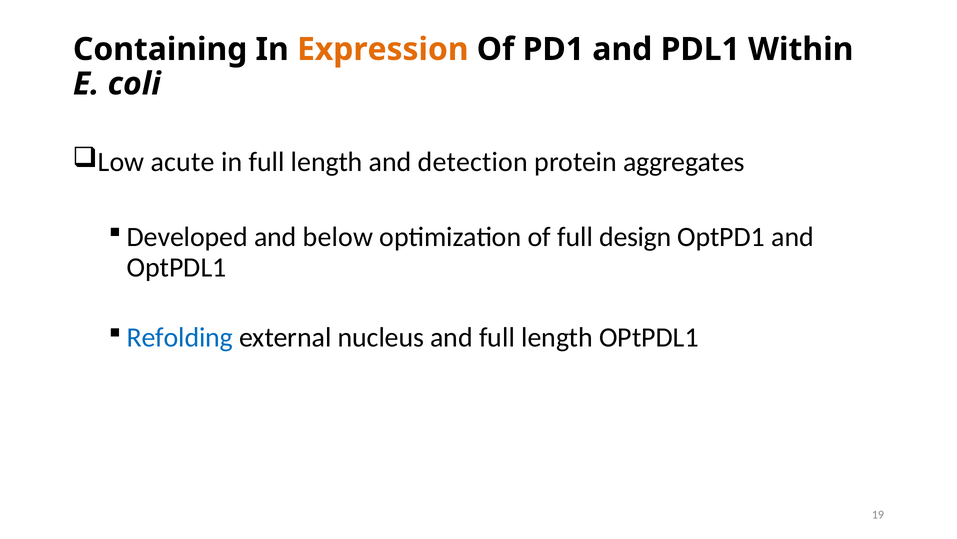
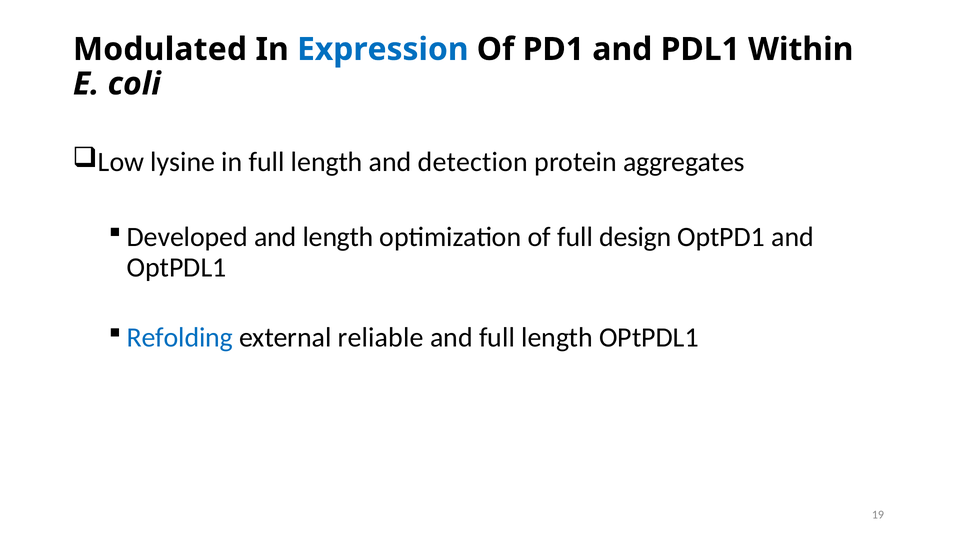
Containing: Containing -> Modulated
Expression colour: orange -> blue
acute: acute -> lysine
and below: below -> length
nucleus: nucleus -> reliable
